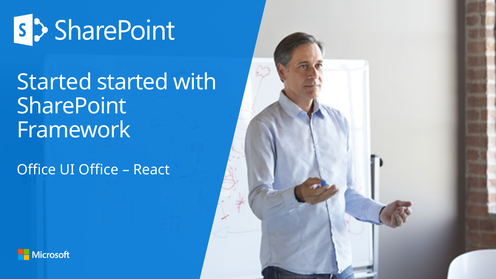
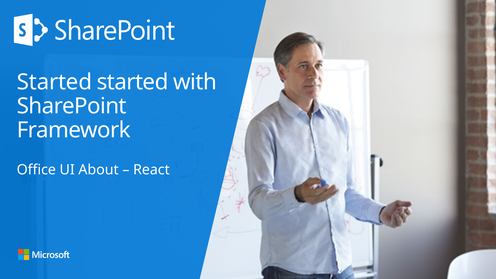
UI Office: Office -> About
